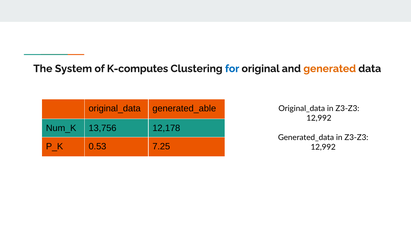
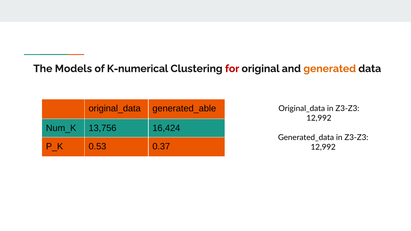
System: System -> Models
K-computes: K-computes -> K-numerical
for colour: blue -> red
12,178: 12,178 -> 16,424
7.25: 7.25 -> 0.37
